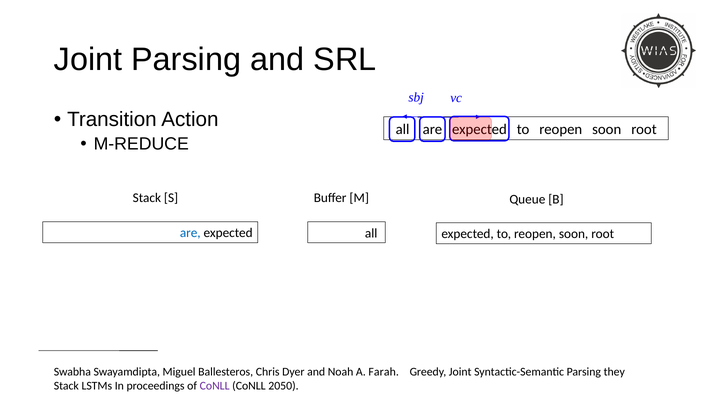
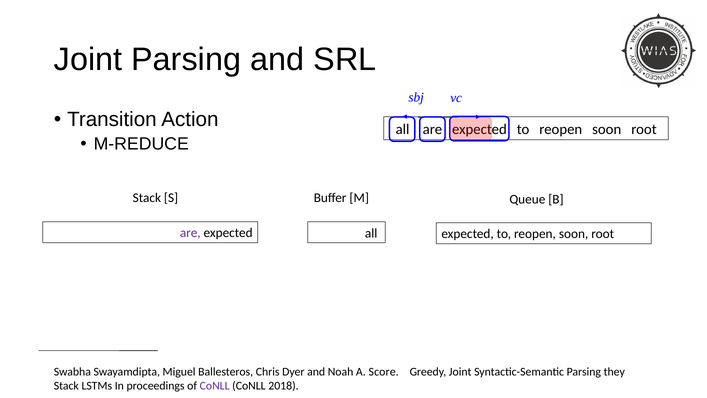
are at (190, 233) colour: blue -> purple
Farah: Farah -> Score
2050: 2050 -> 2018
